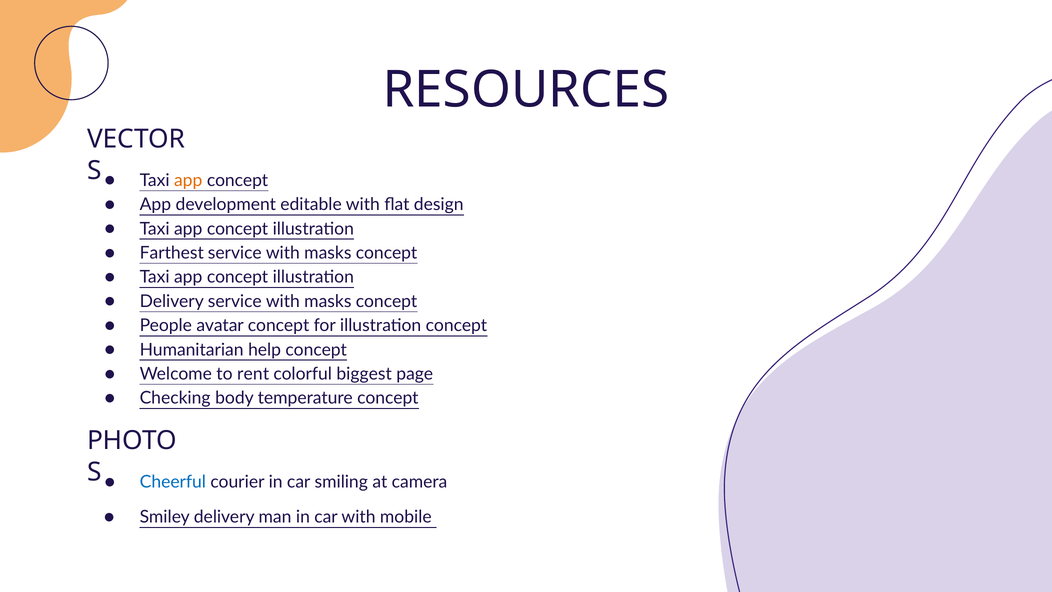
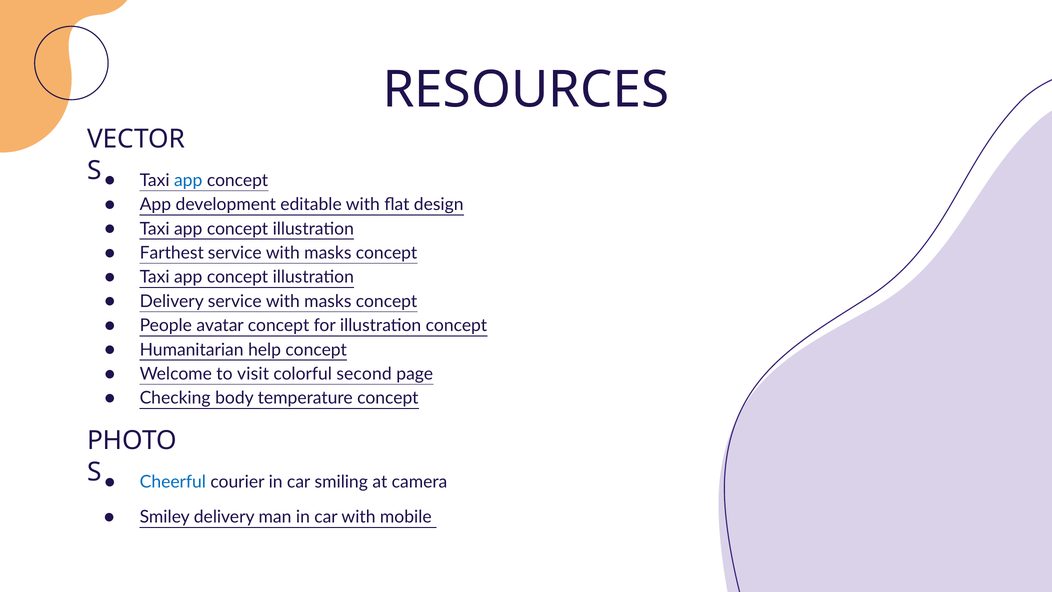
app at (188, 180) colour: orange -> blue
rent: rent -> visit
biggest: biggest -> second
